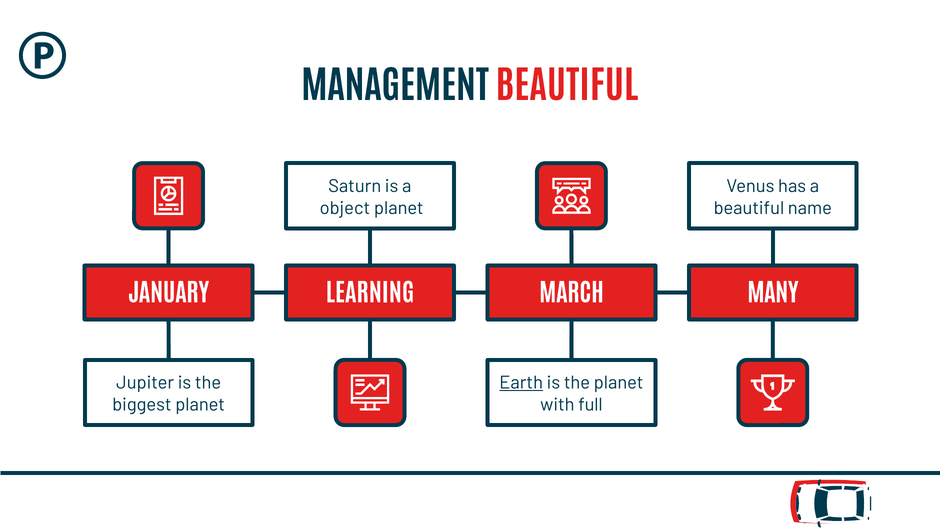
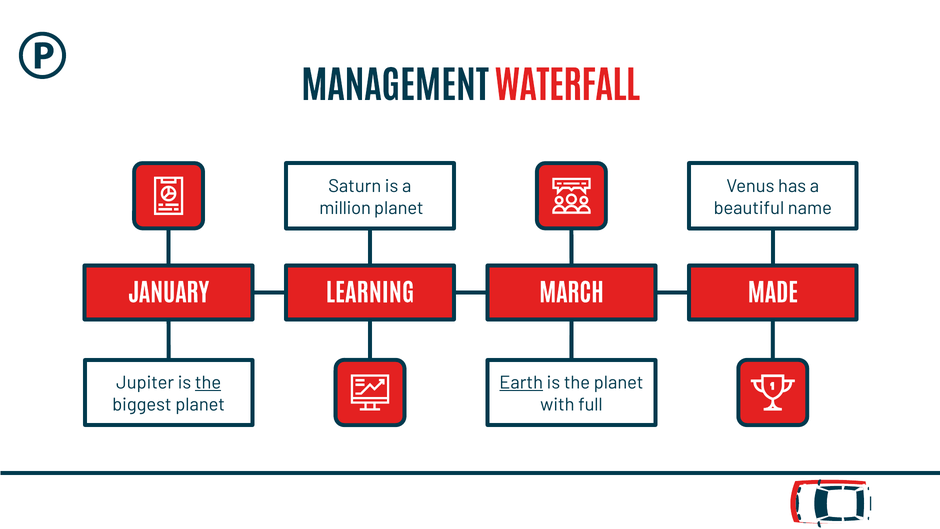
MANAGEMENT BEAUTIFUL: BEAUTIFUL -> WATERFALL
object: object -> million
MANY: MANY -> MADE
the at (208, 383) underline: none -> present
